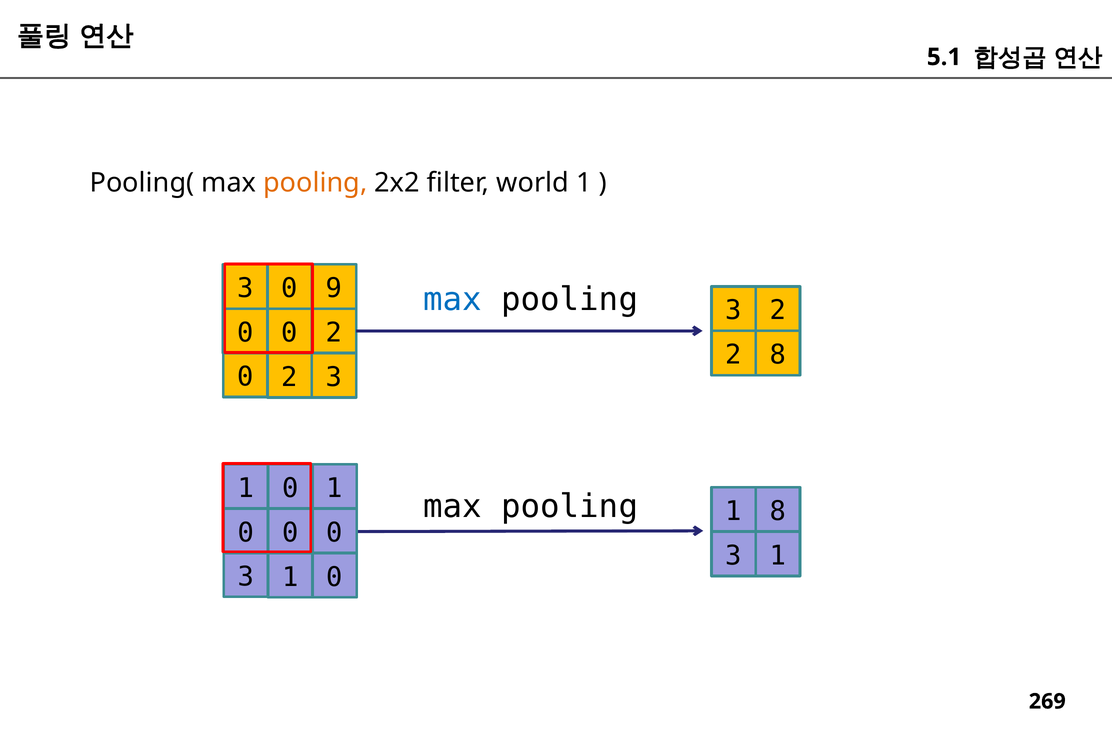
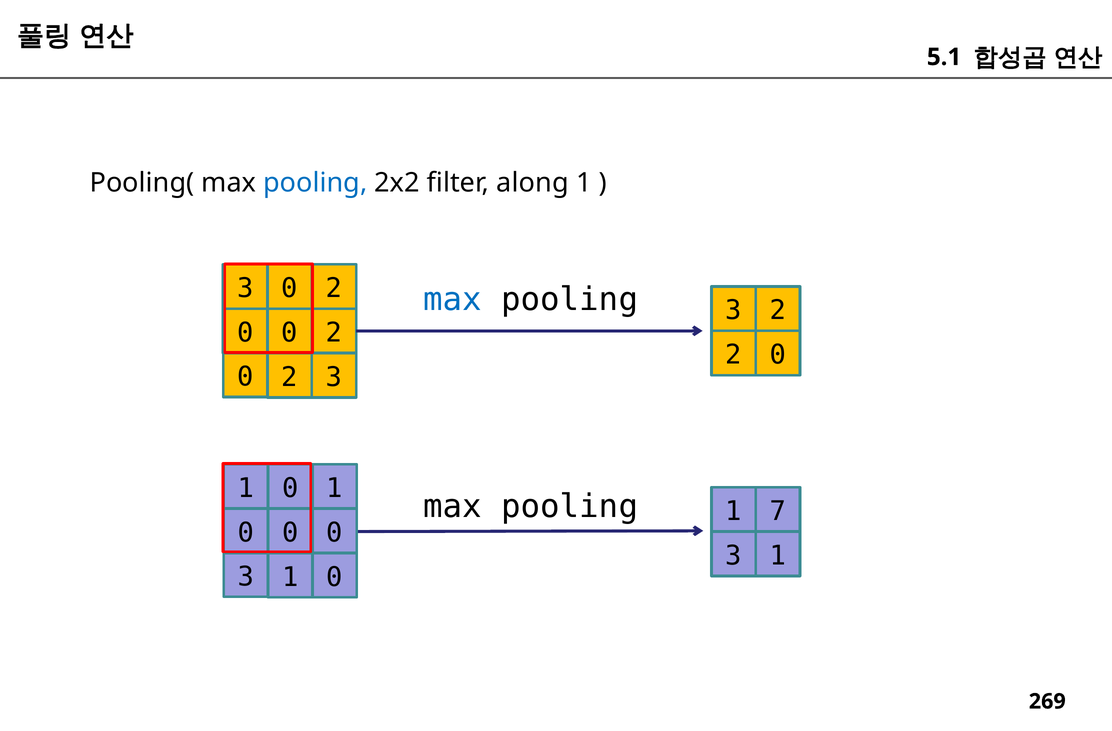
pooling at (315, 183) colour: orange -> blue
world: world -> along
3 0 9: 9 -> 2
8 at (778, 355): 8 -> 0
1 8: 8 -> 7
